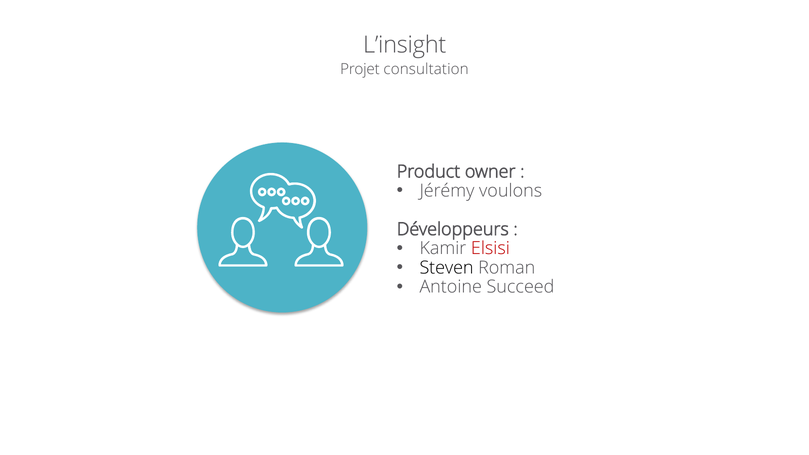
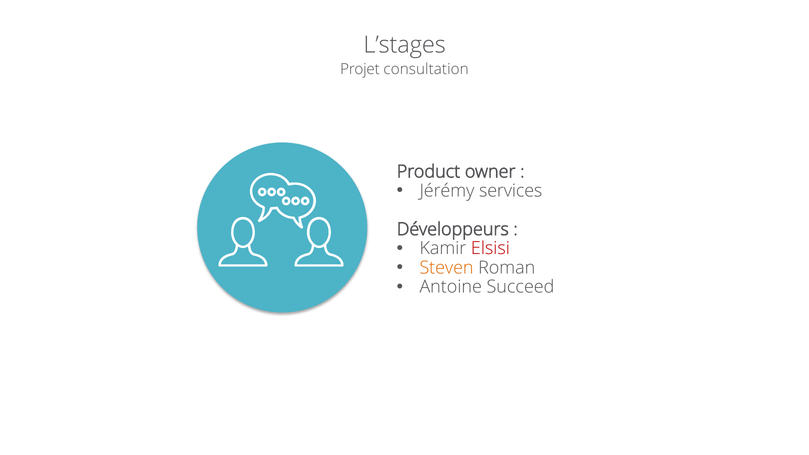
L’insight: L’insight -> L’stages
voulons: voulons -> services
Steven colour: black -> orange
